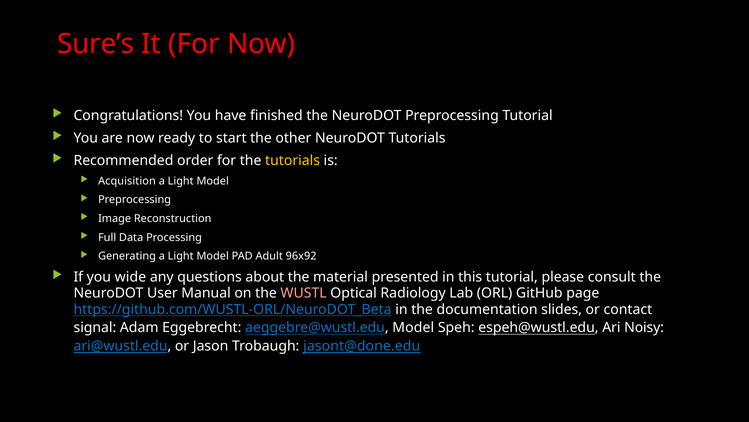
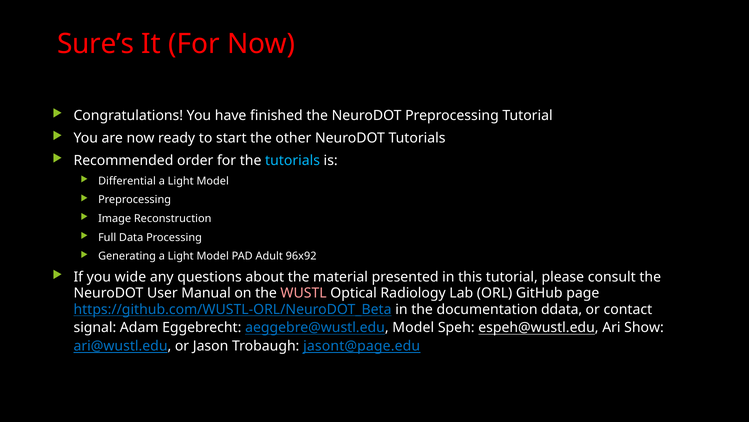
tutorials at (293, 160) colour: yellow -> light blue
Acquisition: Acquisition -> Differential
slides: slides -> ddata
Noisy: Noisy -> Show
jasont@done.edu: jasont@done.edu -> jasont@page.edu
